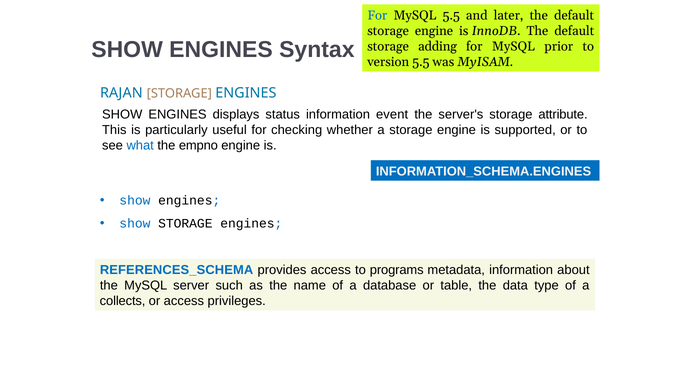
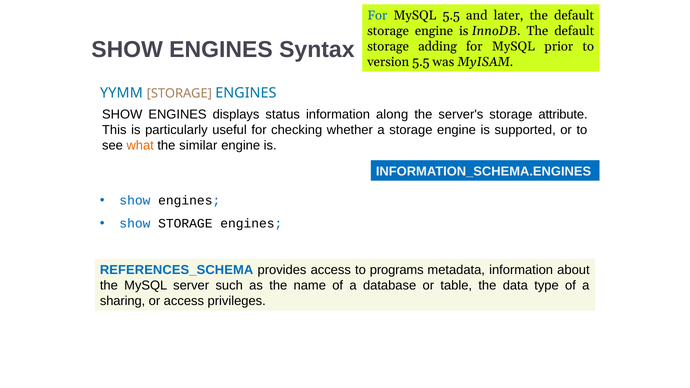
RAJAN: RAJAN -> YYMM
event: event -> along
what colour: blue -> orange
empno: empno -> similar
collects: collects -> sharing
